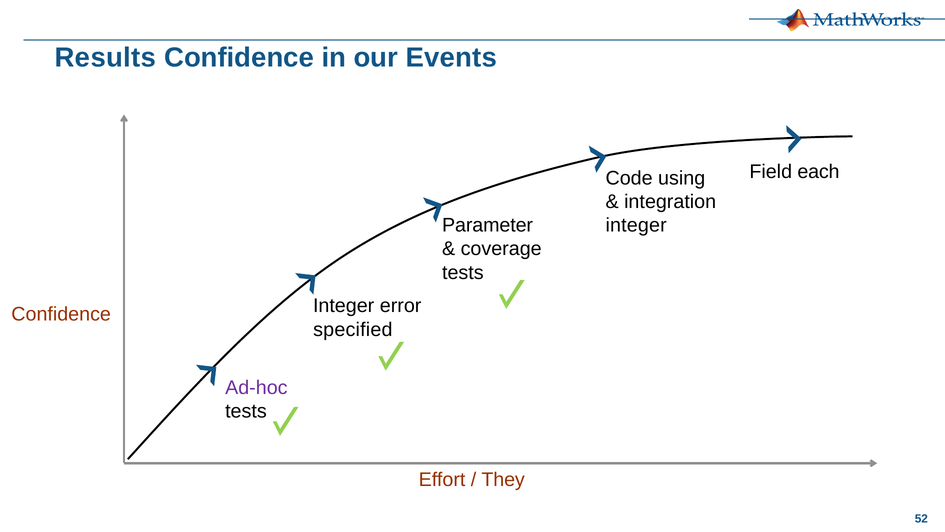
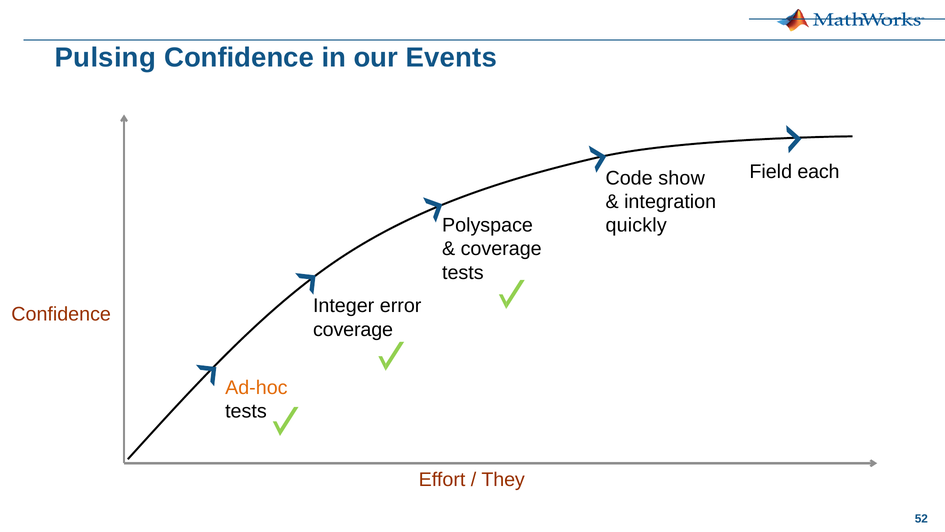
Results: Results -> Pulsing
using: using -> show
Parameter: Parameter -> Polyspace
integer at (636, 225): integer -> quickly
specified at (353, 329): specified -> coverage
Ad-hoc colour: purple -> orange
